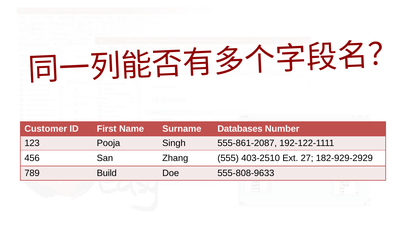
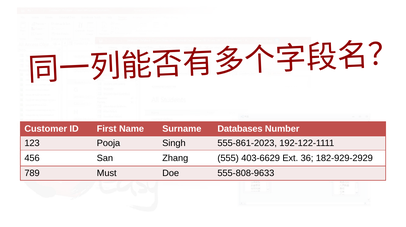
555-861-2087: 555-861-2087 -> 555-861-2023
403-2510: 403-2510 -> 403-6629
27: 27 -> 36
Build: Build -> Must
